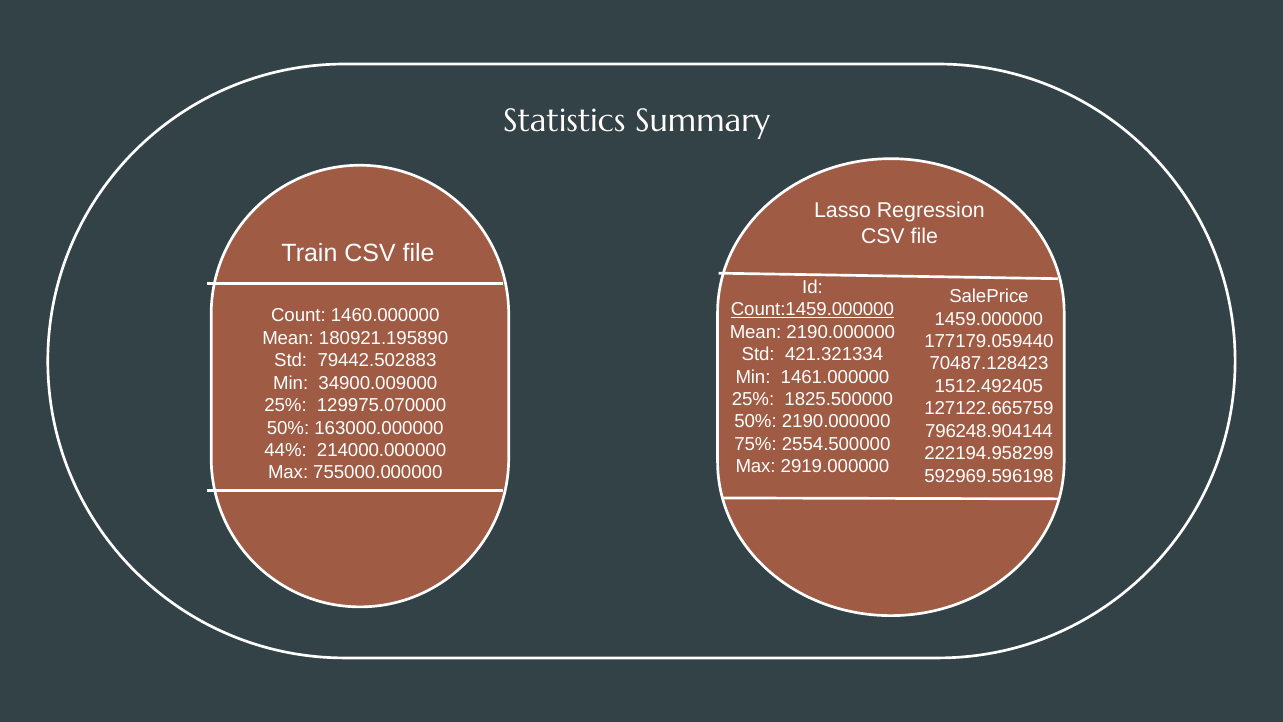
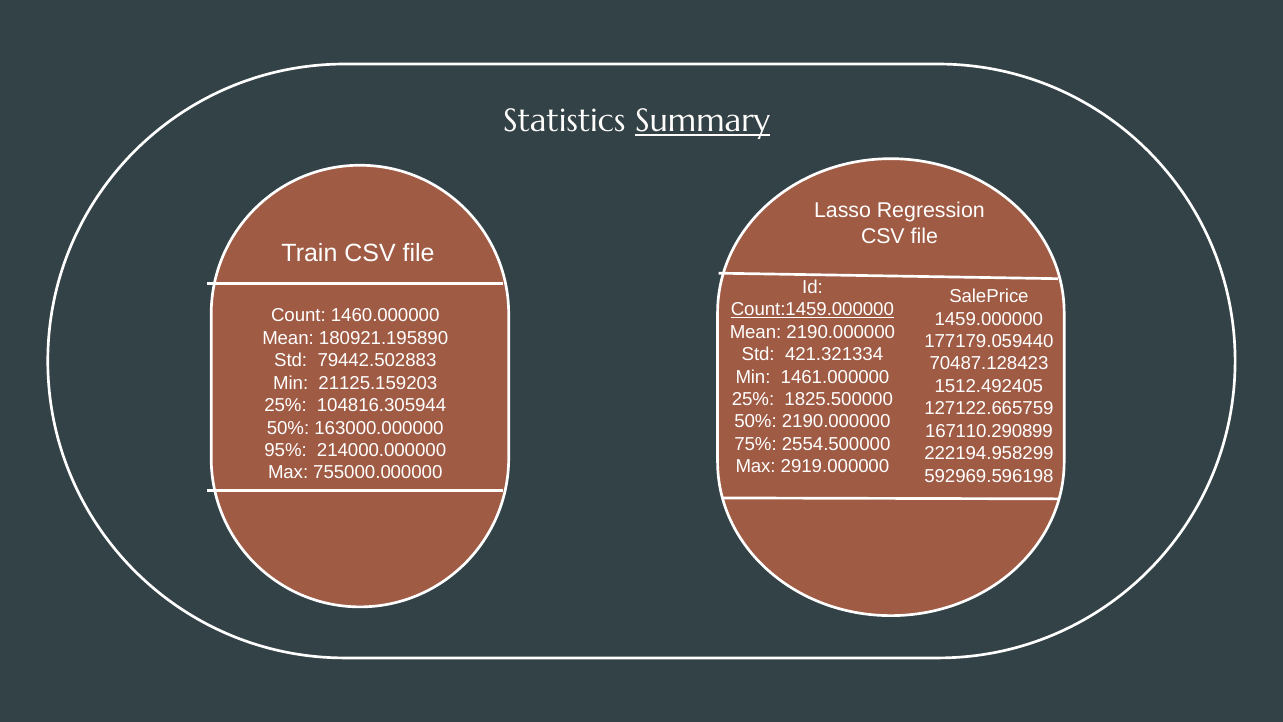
Summary underline: none -> present
34900.009000: 34900.009000 -> 21125.159203
129975.070000: 129975.070000 -> 104816.305944
796248.904144: 796248.904144 -> 167110.290899
44%: 44% -> 95%
